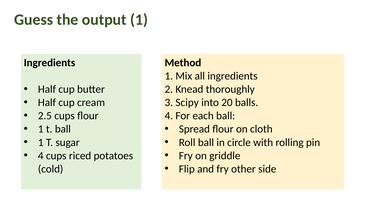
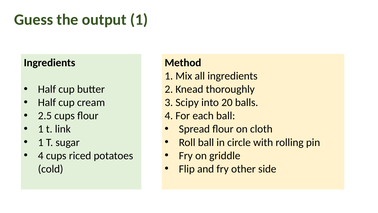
t ball: ball -> link
